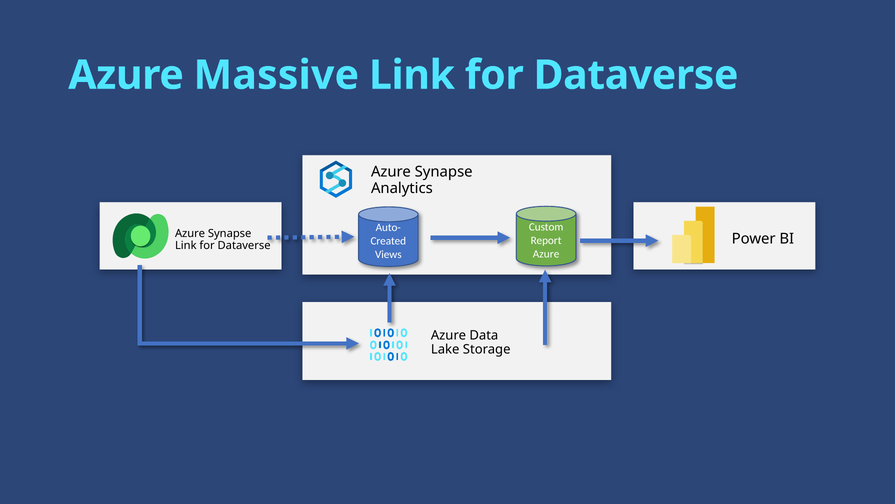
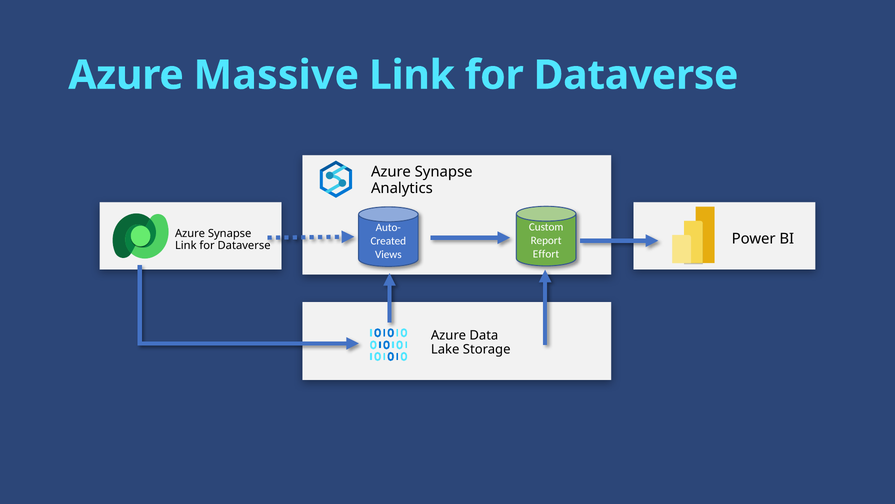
Azure at (546, 254): Azure -> Effort
